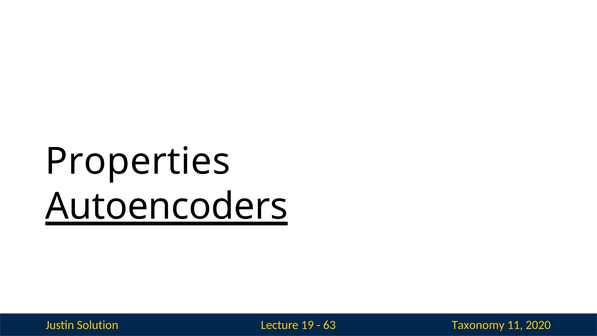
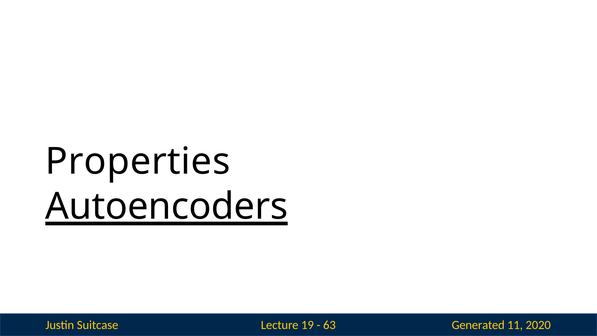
Solution: Solution -> Suitcase
Taxonomy: Taxonomy -> Generated
